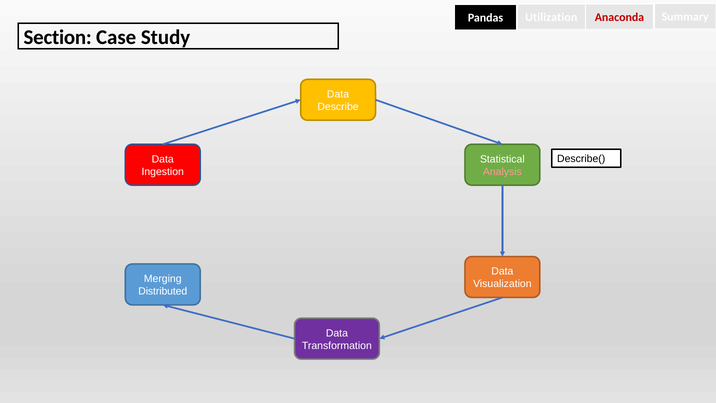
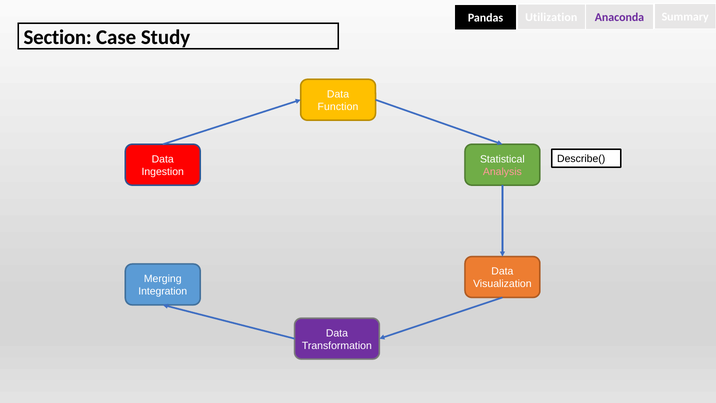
Anaconda colour: red -> purple
Describe: Describe -> Function
Distributed: Distributed -> Integration
